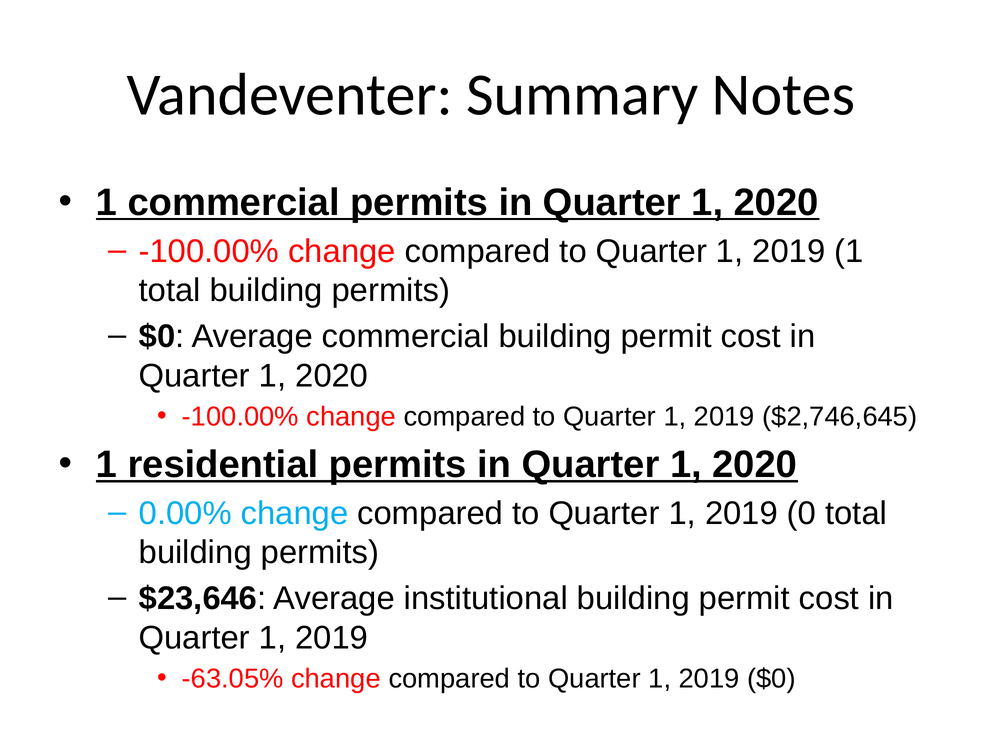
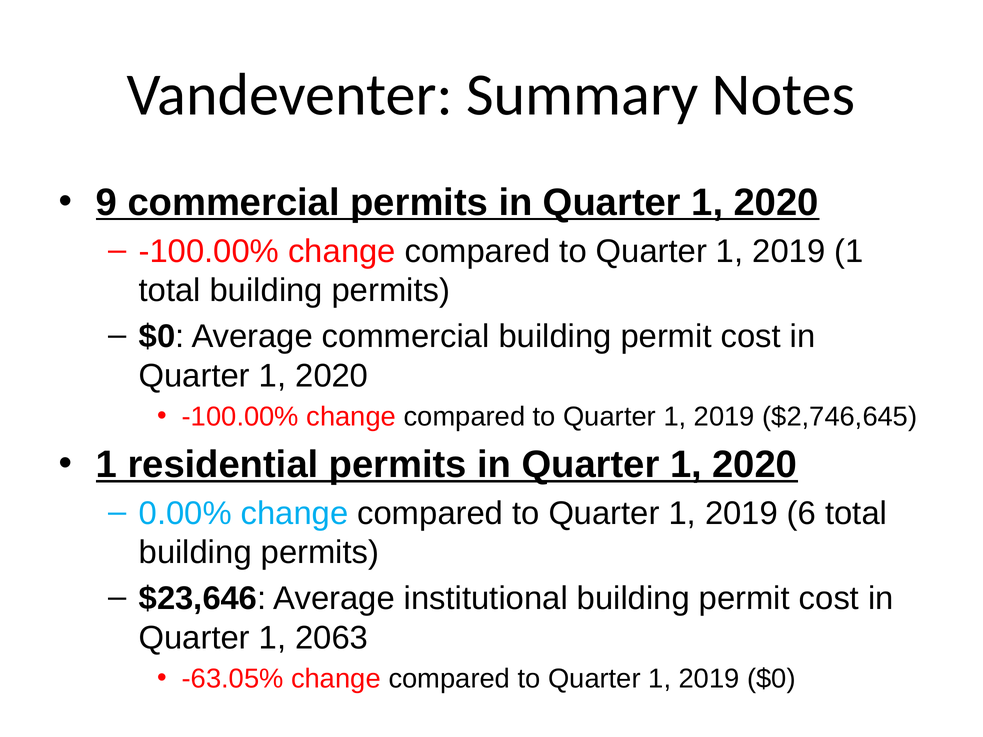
1 at (106, 203): 1 -> 9
0: 0 -> 6
2019 at (332, 638): 2019 -> 2063
